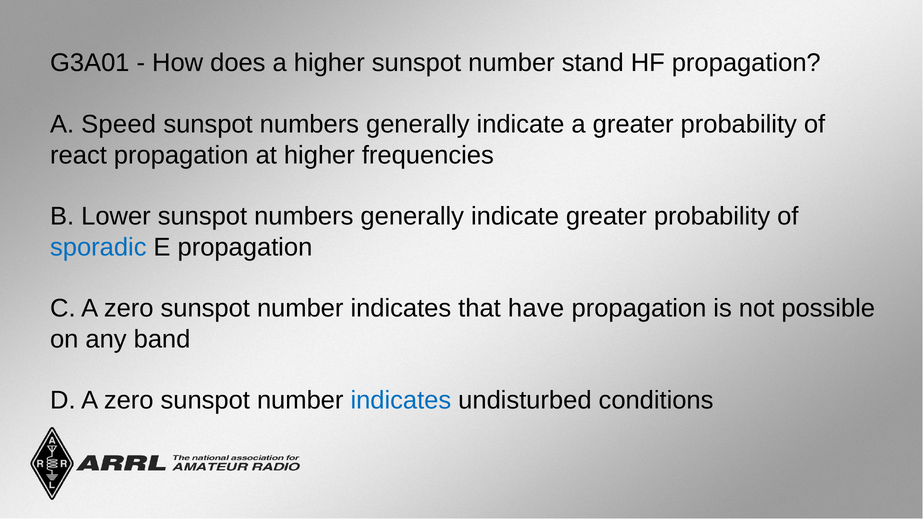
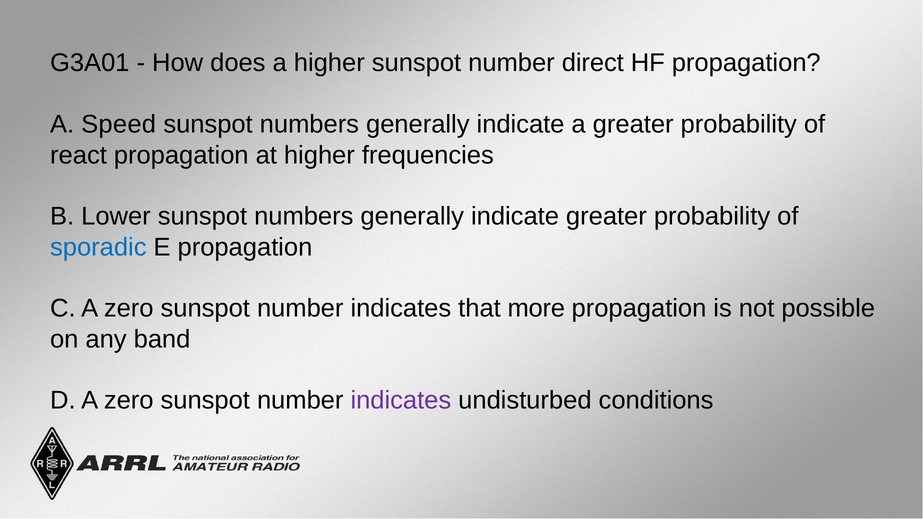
stand: stand -> direct
have: have -> more
indicates at (401, 401) colour: blue -> purple
